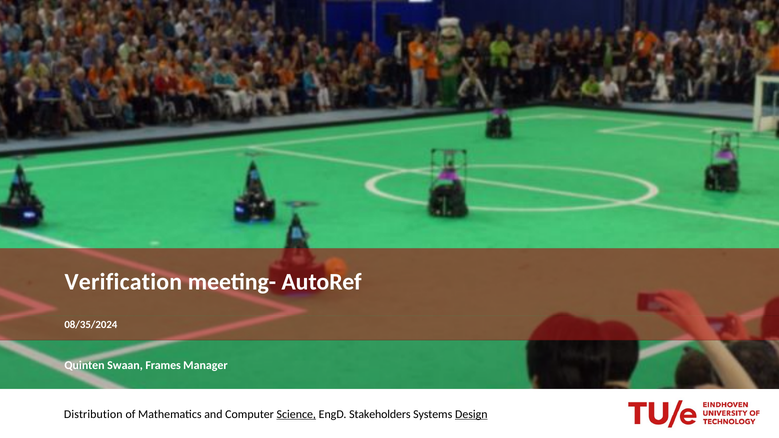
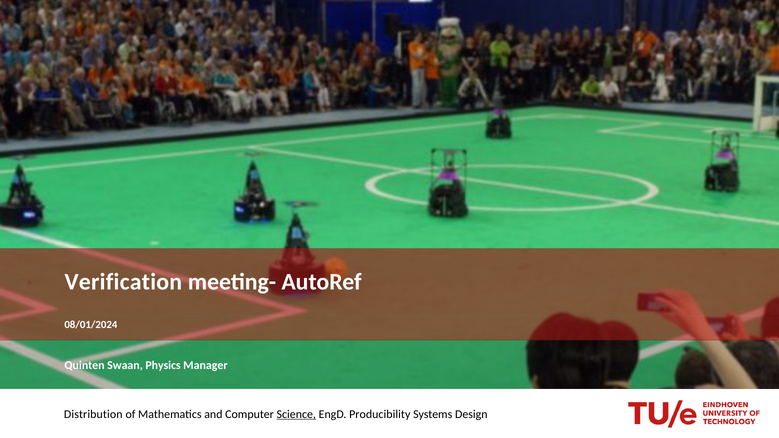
08/35/2024: 08/35/2024 -> 08/01/2024
Frames: Frames -> Physics
Stakeholders: Stakeholders -> Producibility
Design underline: present -> none
